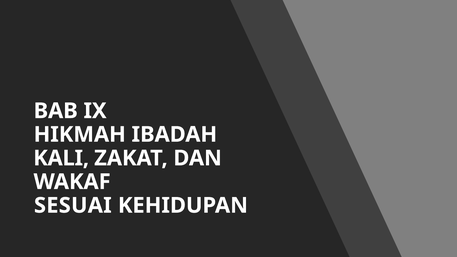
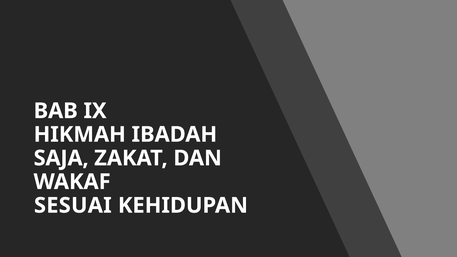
KALI: KALI -> SAJA
